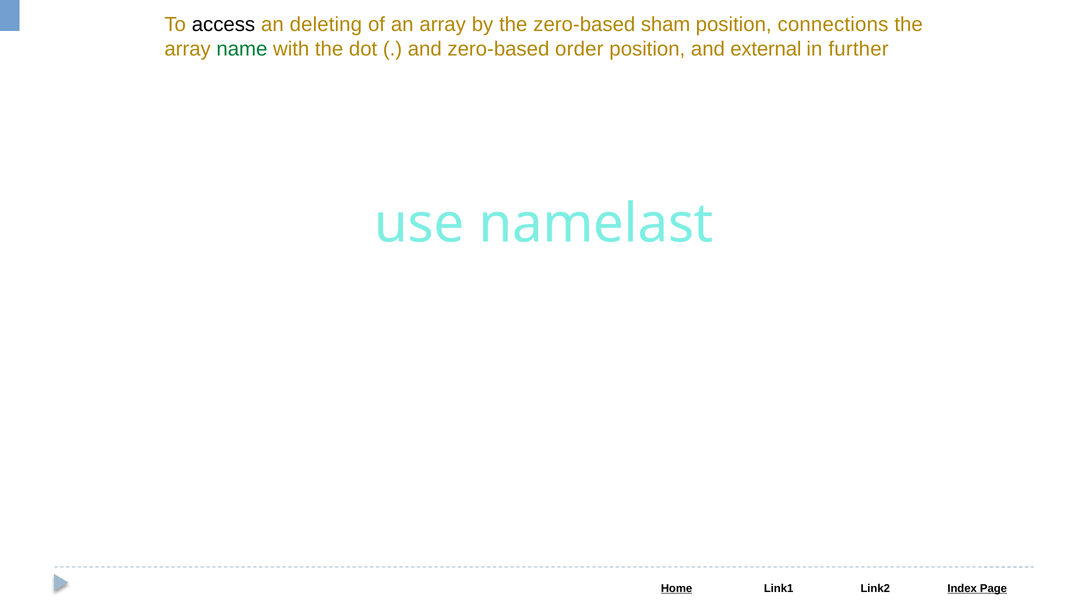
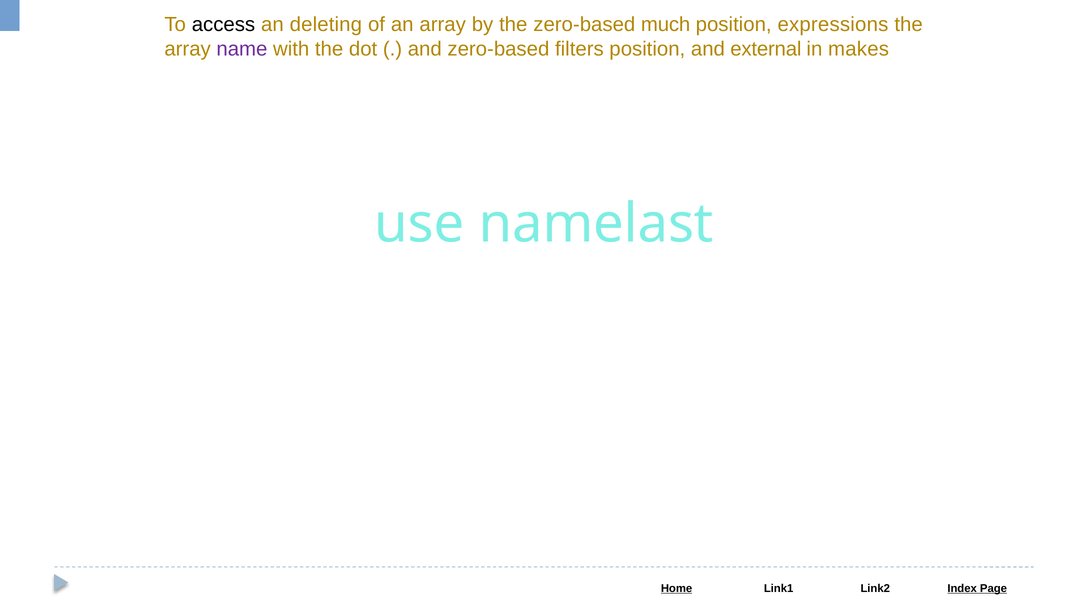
sham: sham -> much
connections: connections -> expressions
name colour: green -> purple
order: order -> filters
further: further -> makes
